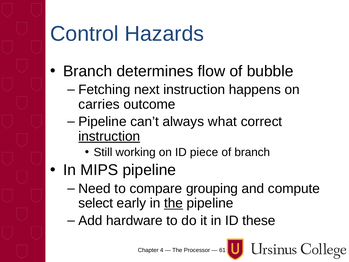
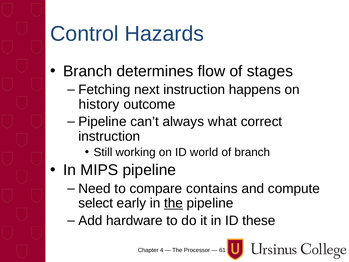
bubble: bubble -> stages
carries: carries -> history
instruction at (109, 136) underline: present -> none
piece: piece -> world
grouping: grouping -> contains
